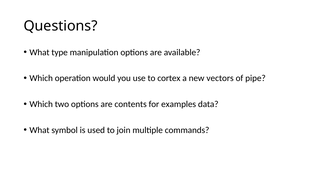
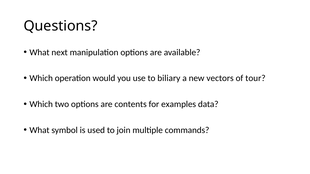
type: type -> next
cortex: cortex -> biliary
pipe: pipe -> tour
